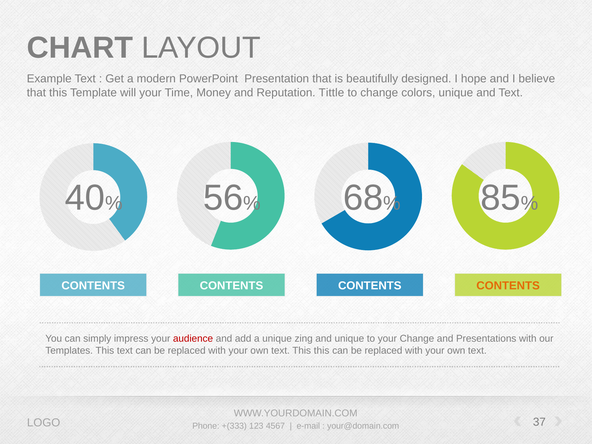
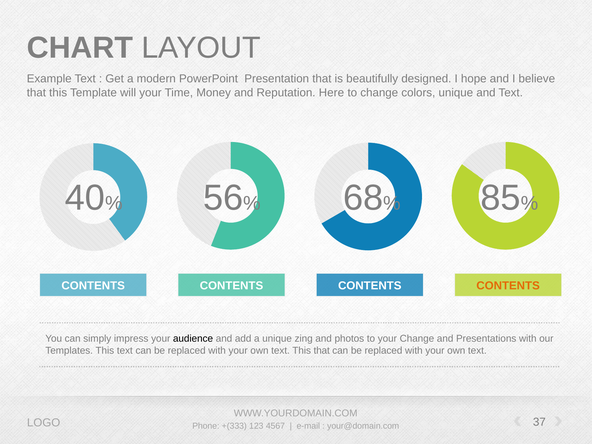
Tittle: Tittle -> Here
audience colour: red -> black
and unique: unique -> photos
This this: this -> that
